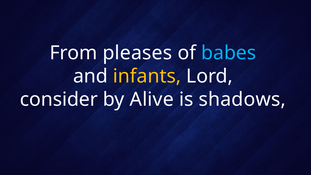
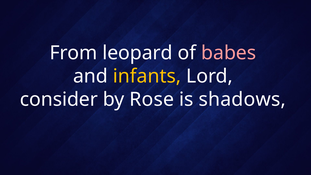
pleases: pleases -> leopard
babes colour: light blue -> pink
Alive: Alive -> Rose
